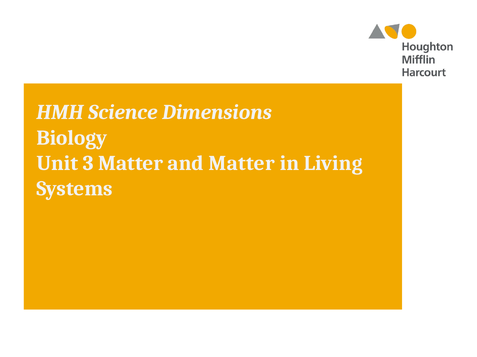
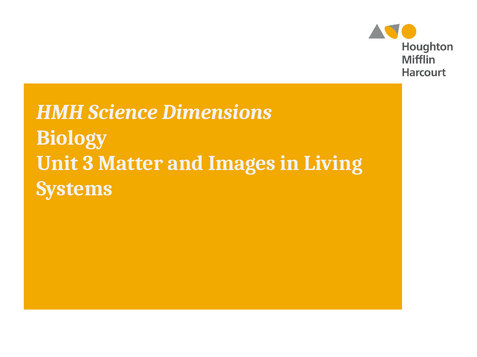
and Matter: Matter -> Images
